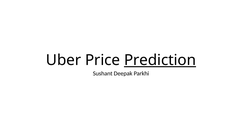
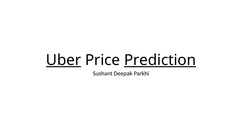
Uber underline: none -> present
